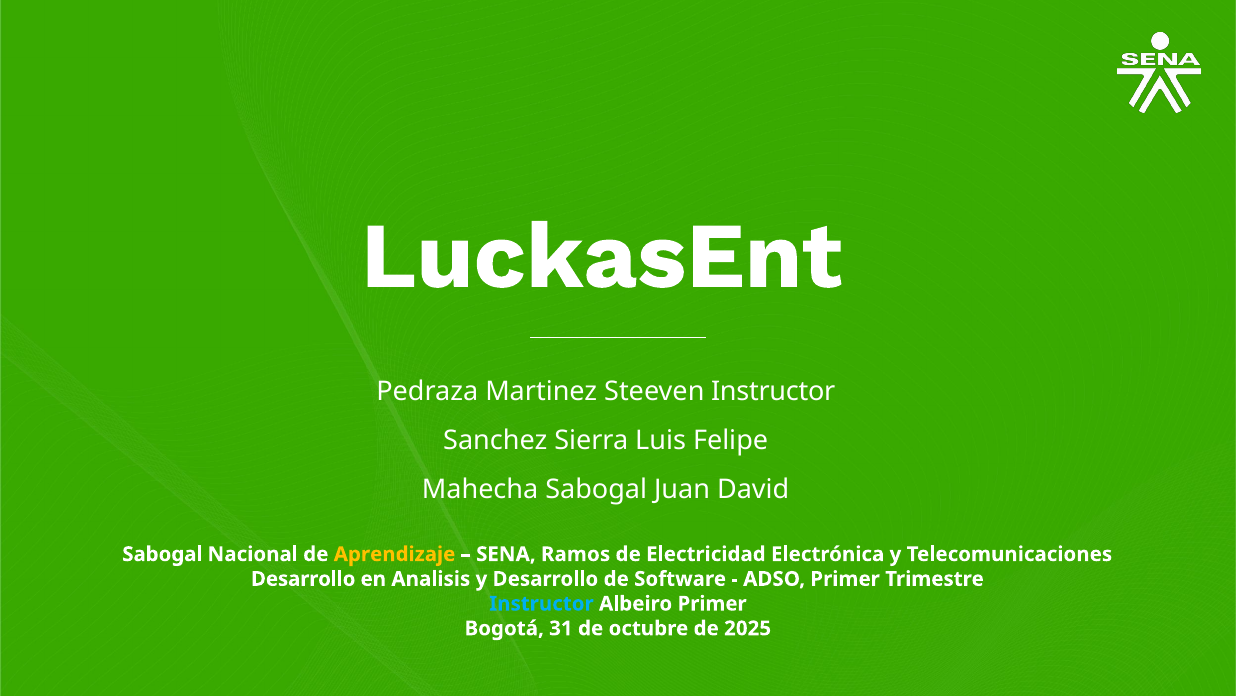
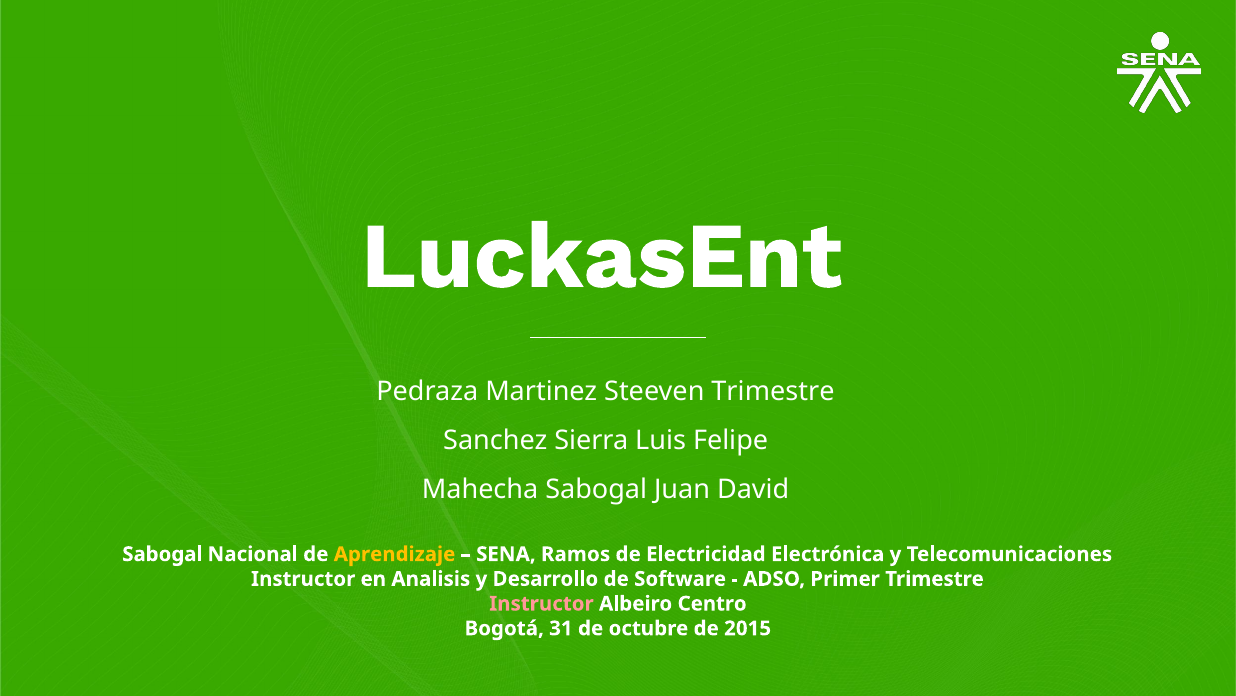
Steeven Instructor: Instructor -> Trimestre
Desarrollo at (303, 578): Desarrollo -> Instructor
Instructor at (541, 603) colour: light blue -> pink
Albeiro Primer: Primer -> Centro
2025: 2025 -> 2015
